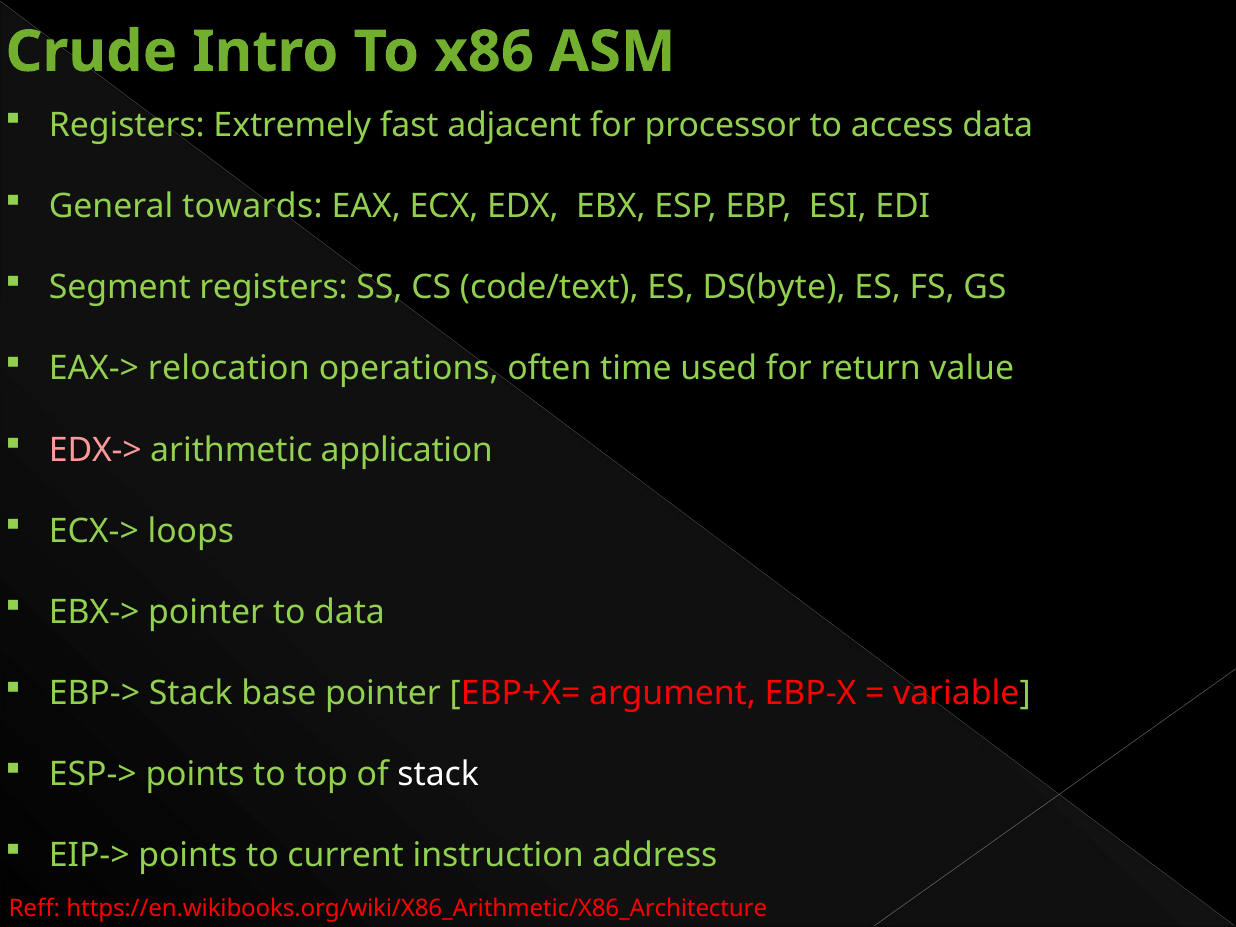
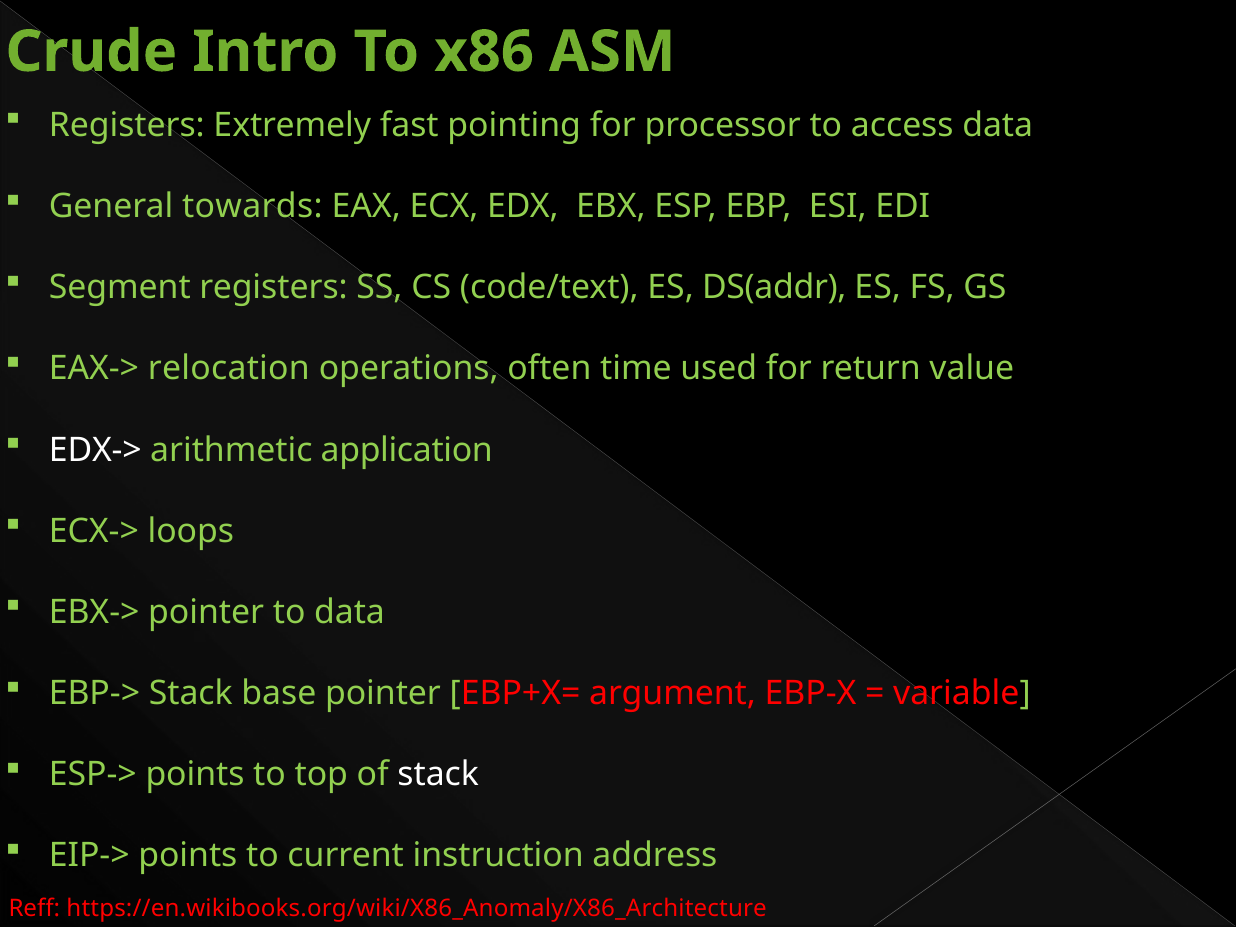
adjacent: adjacent -> pointing
DS(byte: DS(byte -> DS(addr
EDX-> colour: pink -> white
https://en.wikibooks.org/wiki/X86_Arithmetic/X86_Architecture: https://en.wikibooks.org/wiki/X86_Arithmetic/X86_Architecture -> https://en.wikibooks.org/wiki/X86_Anomaly/X86_Architecture
